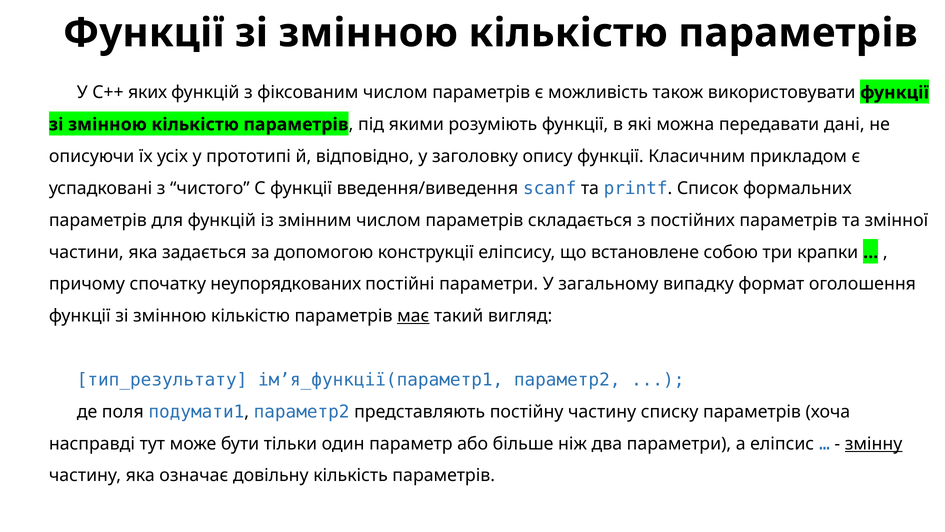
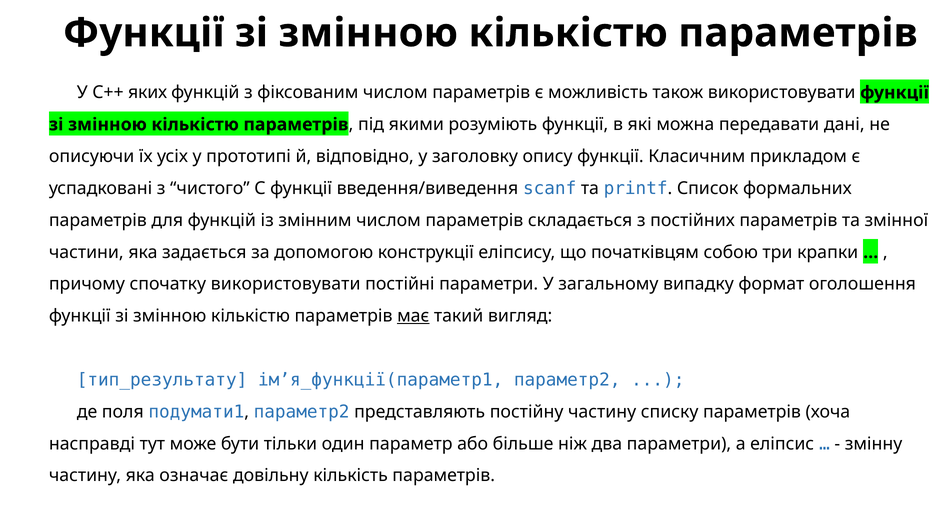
встановлене: встановлене -> початківцям
неупорядкованих: неупорядкованих -> використовувати
змінну underline: present -> none
